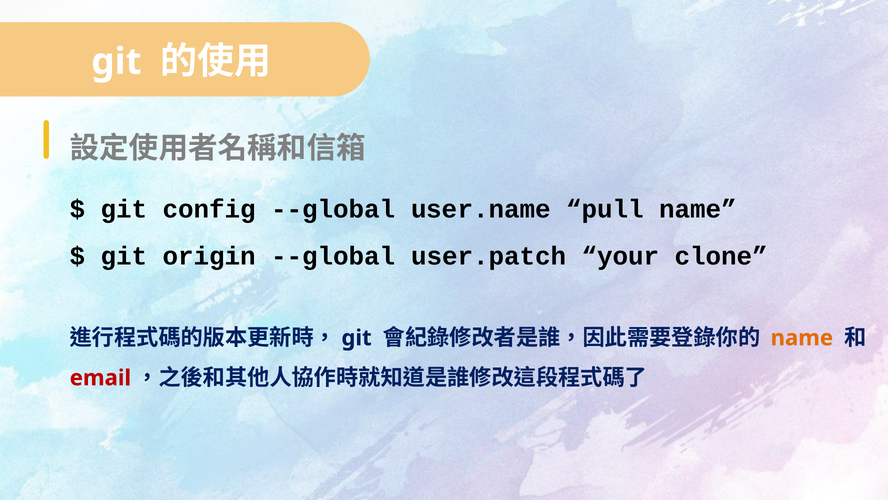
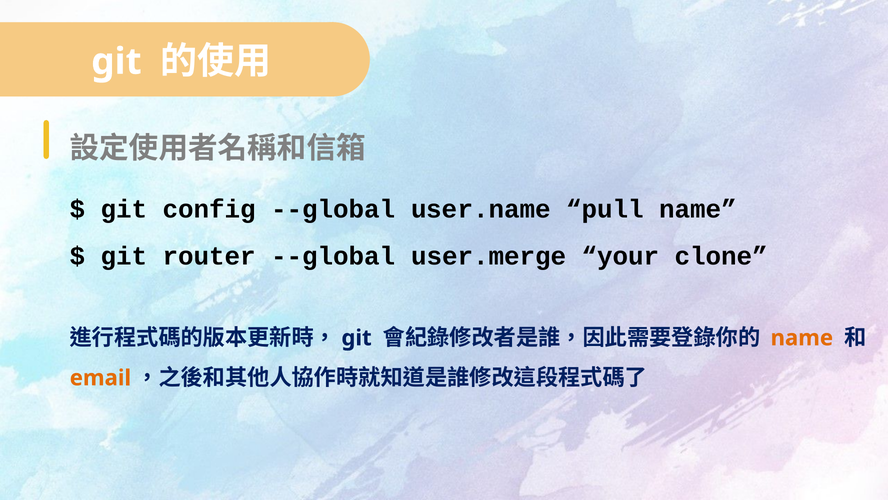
origin: origin -> router
user.patch: user.patch -> user.merge
email colour: red -> orange
